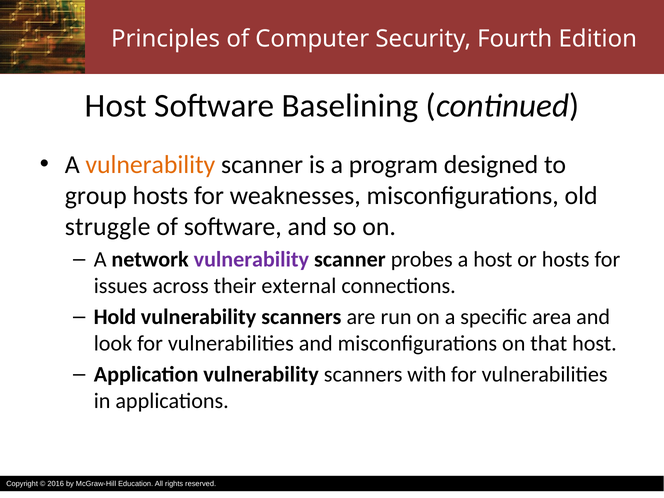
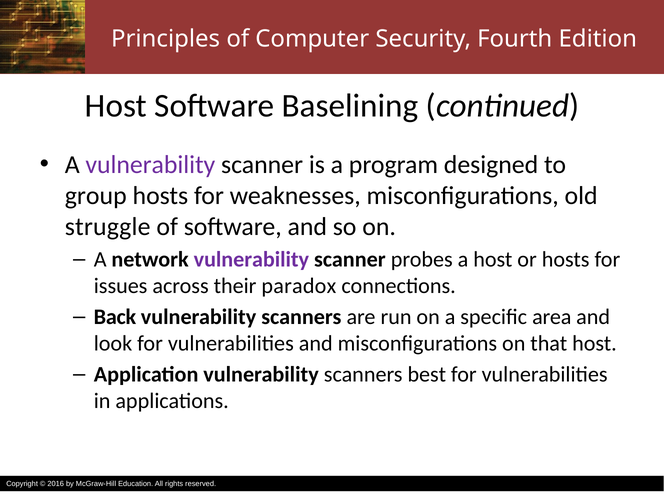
vulnerability at (150, 164) colour: orange -> purple
external: external -> paradox
Hold: Hold -> Back
with: with -> best
